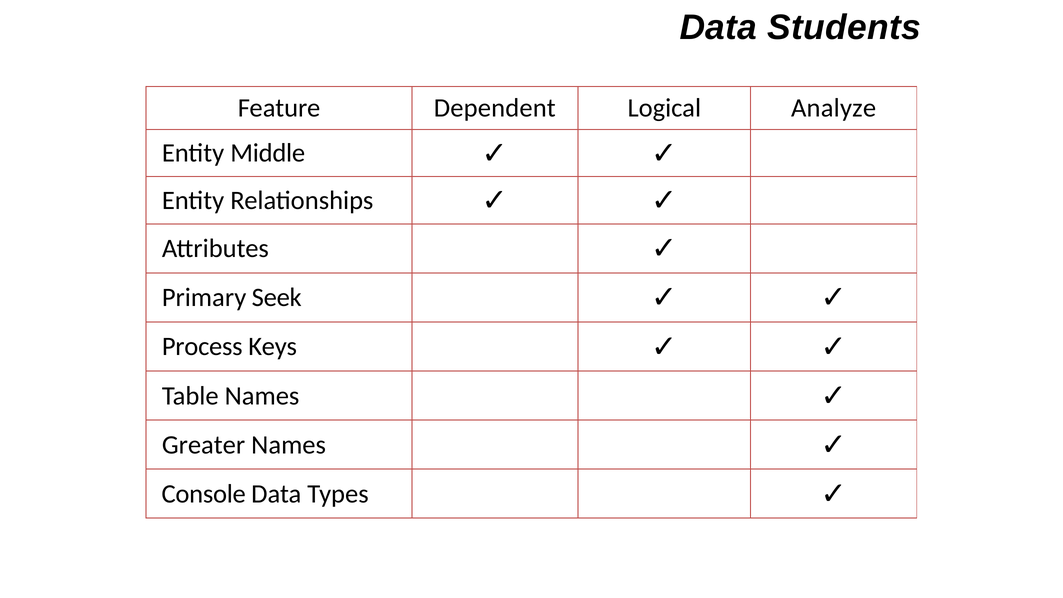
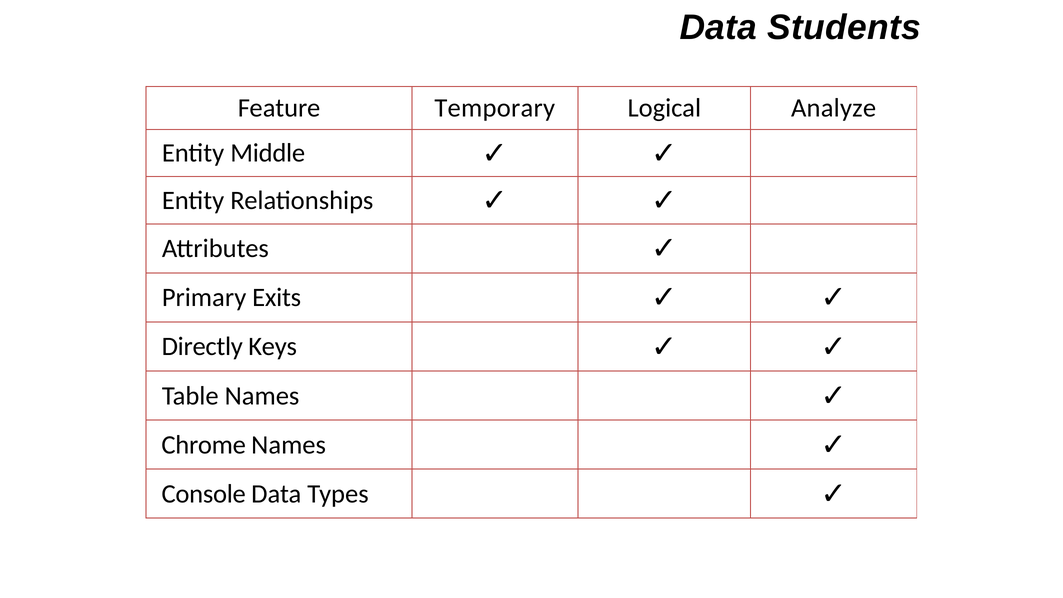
Dependent: Dependent -> Temporary
Seek: Seek -> Exits
Process: Process -> Directly
Greater: Greater -> Chrome
